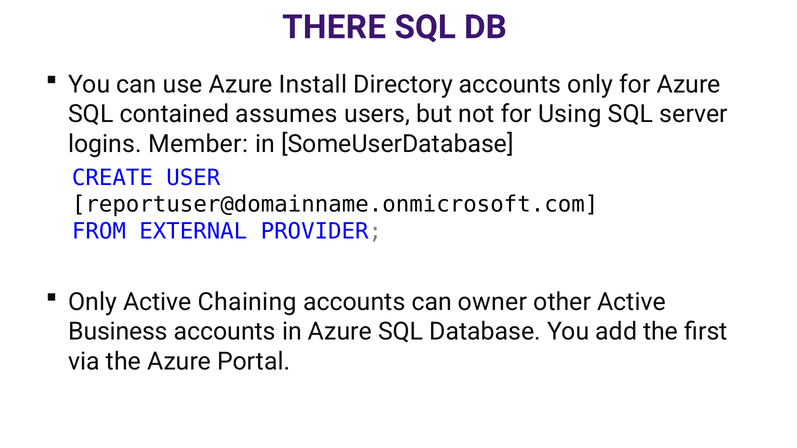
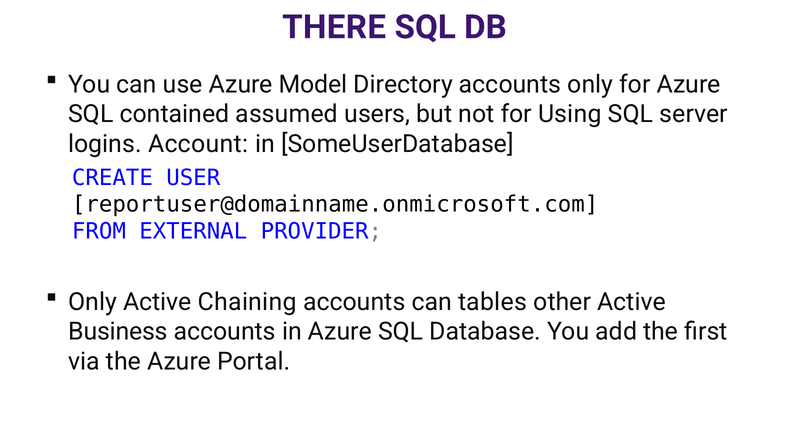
Install: Install -> Model
assumes: assumes -> assumed
Member: Member -> Account
owner: owner -> tables
